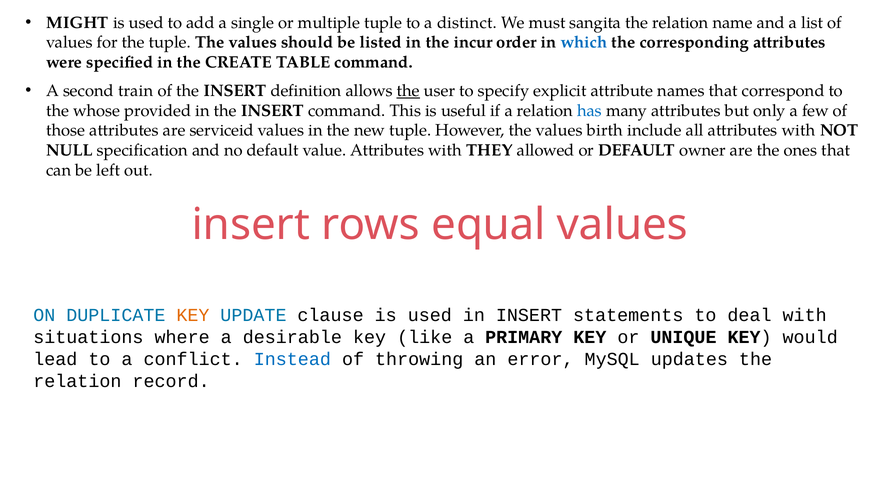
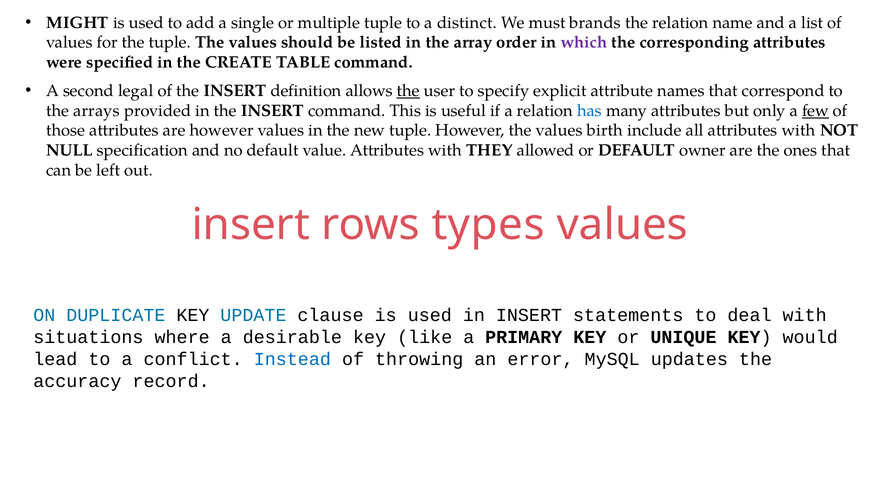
sangita: sangita -> brands
incur: incur -> array
which colour: blue -> purple
train: train -> legal
whose: whose -> arrays
few underline: none -> present
are serviceid: serviceid -> however
equal: equal -> types
KEY at (193, 315) colour: orange -> black
relation at (77, 381): relation -> accuracy
